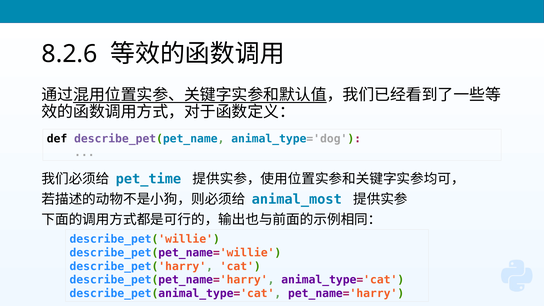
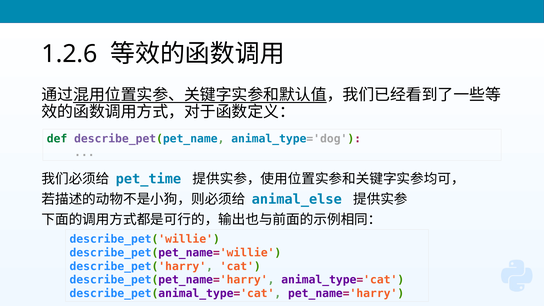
8.2.6: 8.2.6 -> 1.2.6
def colour: black -> green
animal_most: animal_most -> animal_else
